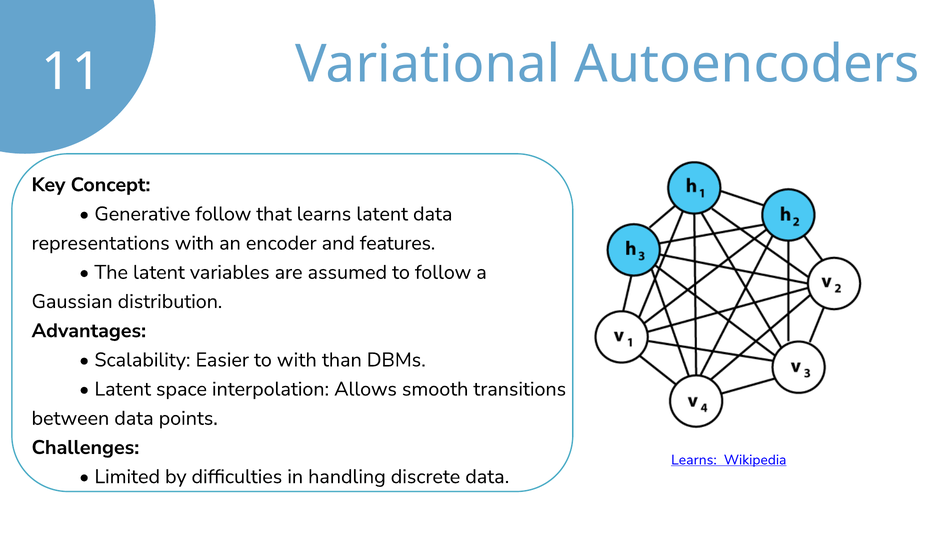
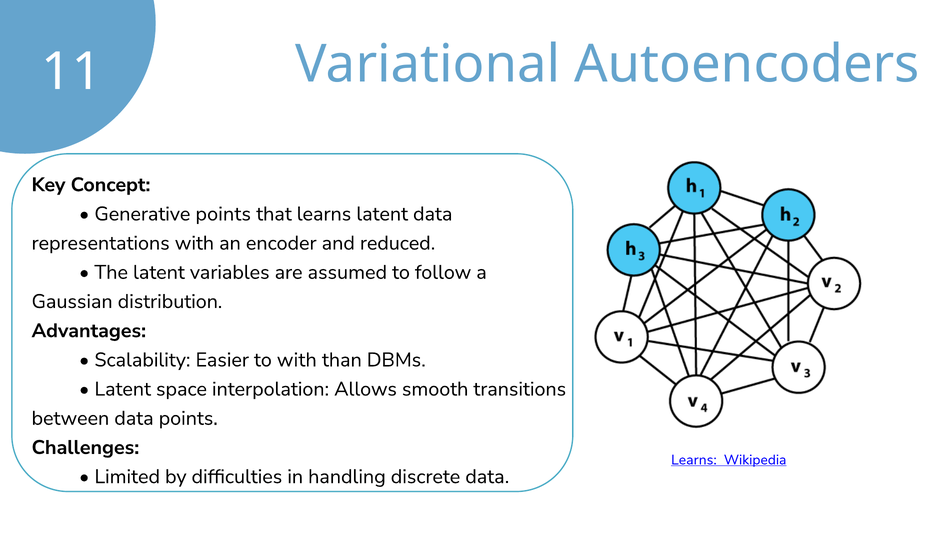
Generative follow: follow -> points
features: features -> reduced
